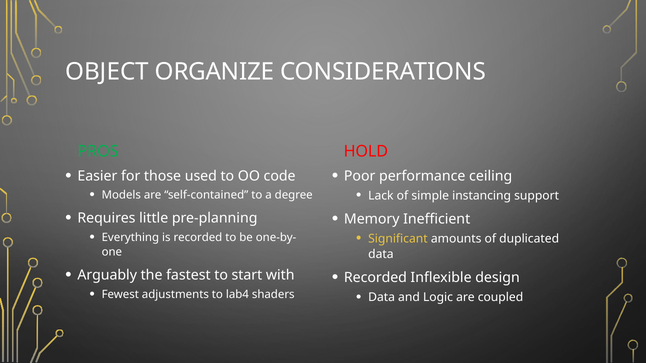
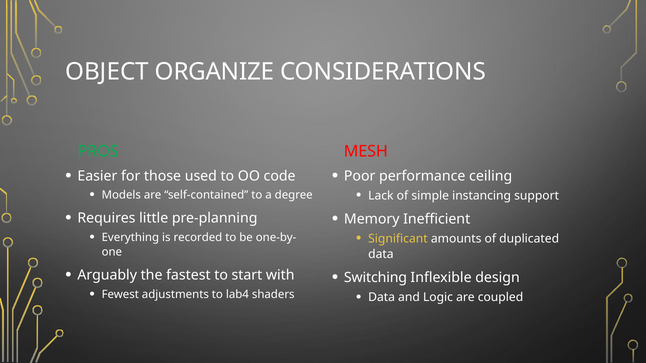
HOLD: HOLD -> MESH
Recorded at (375, 278): Recorded -> Switching
